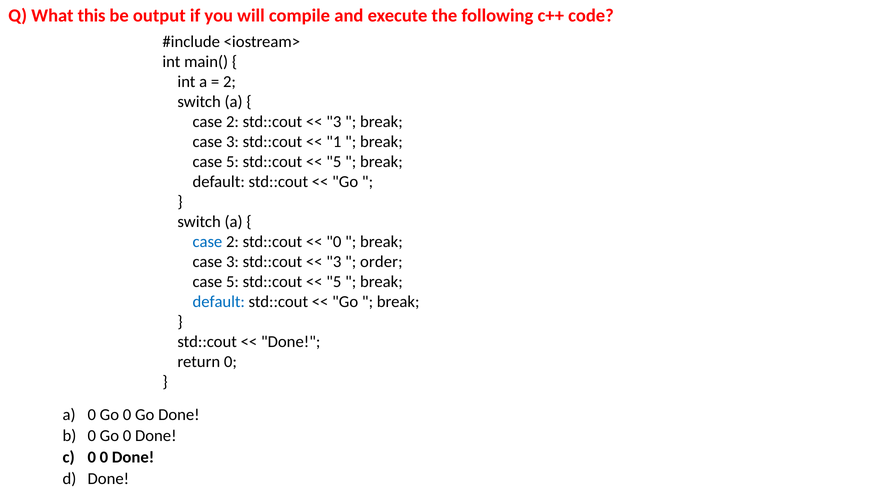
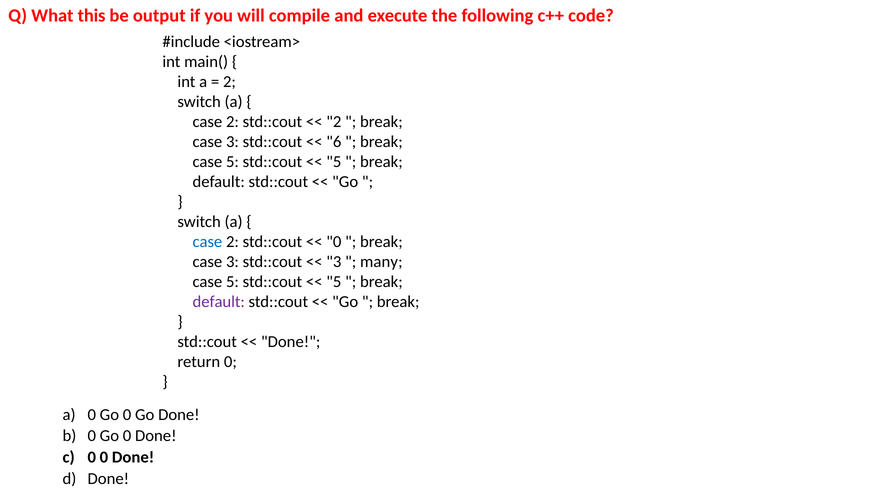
3 at (334, 122): 3 -> 2
1: 1 -> 6
order: order -> many
default at (219, 302) colour: blue -> purple
